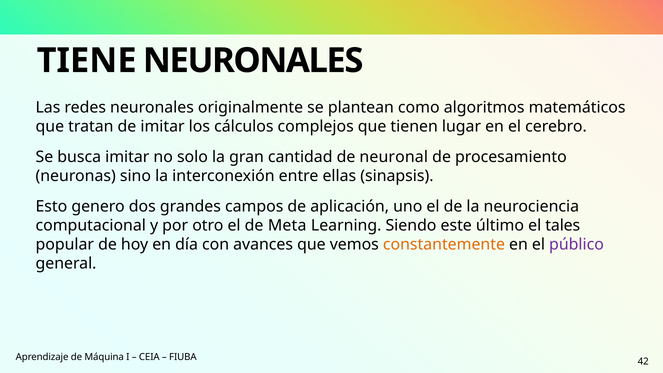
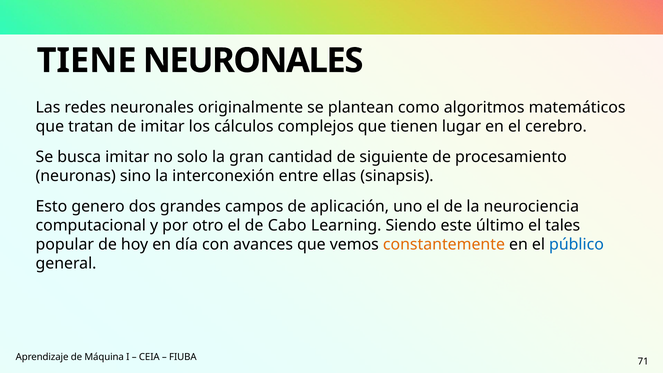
neuronal: neuronal -> siguiente
Meta: Meta -> Cabo
público colour: purple -> blue
42: 42 -> 71
